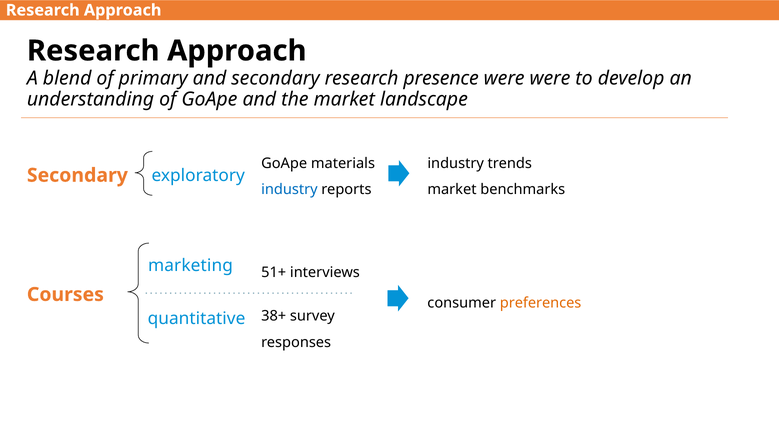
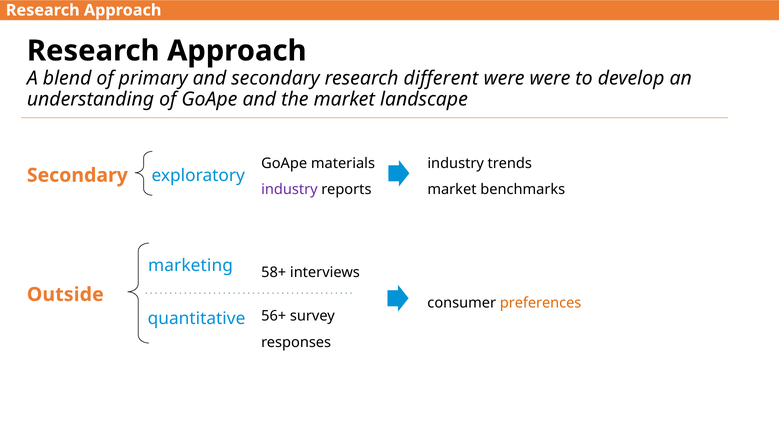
presence: presence -> different
industry at (289, 190) colour: blue -> purple
51+: 51+ -> 58+
Courses: Courses -> Outside
38+: 38+ -> 56+
